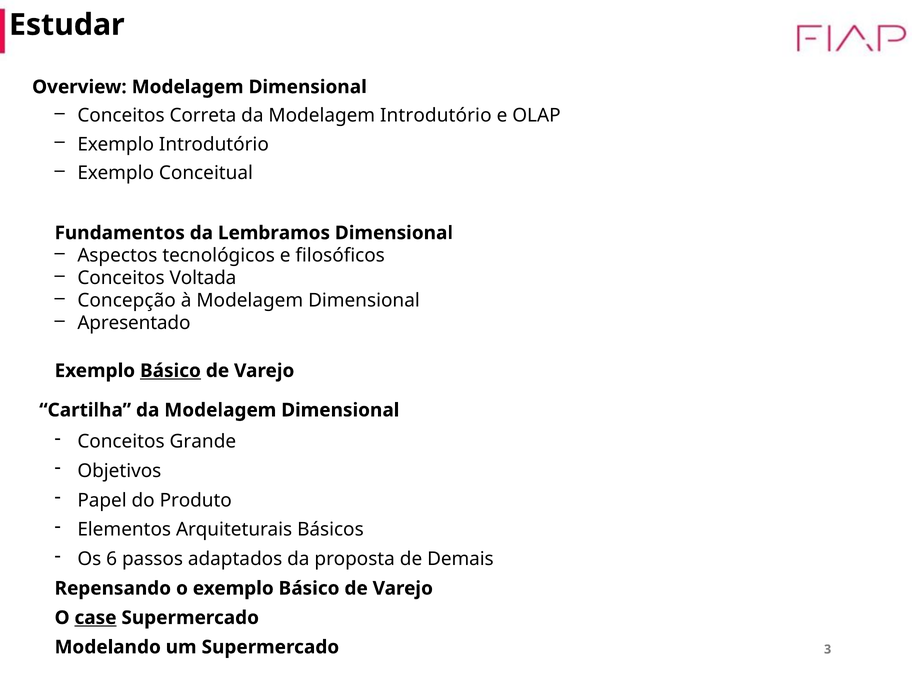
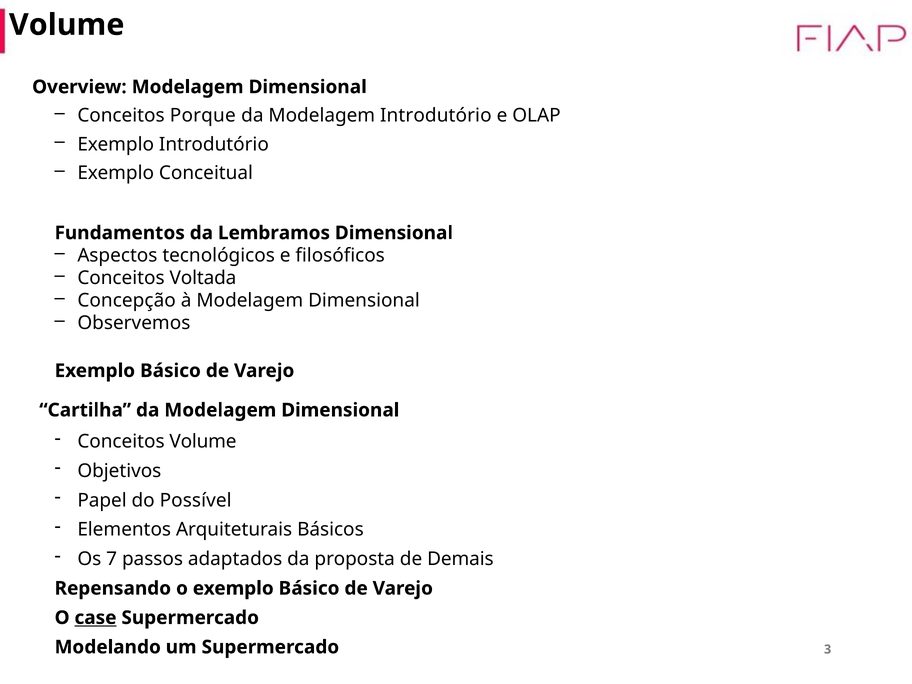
Estudar at (67, 25): Estudar -> Volume
Correta: Correta -> Porque
Apresentado: Apresentado -> Observemos
Básico at (170, 371) underline: present -> none
Conceitos Grande: Grande -> Volume
Produto: Produto -> Possível
6: 6 -> 7
